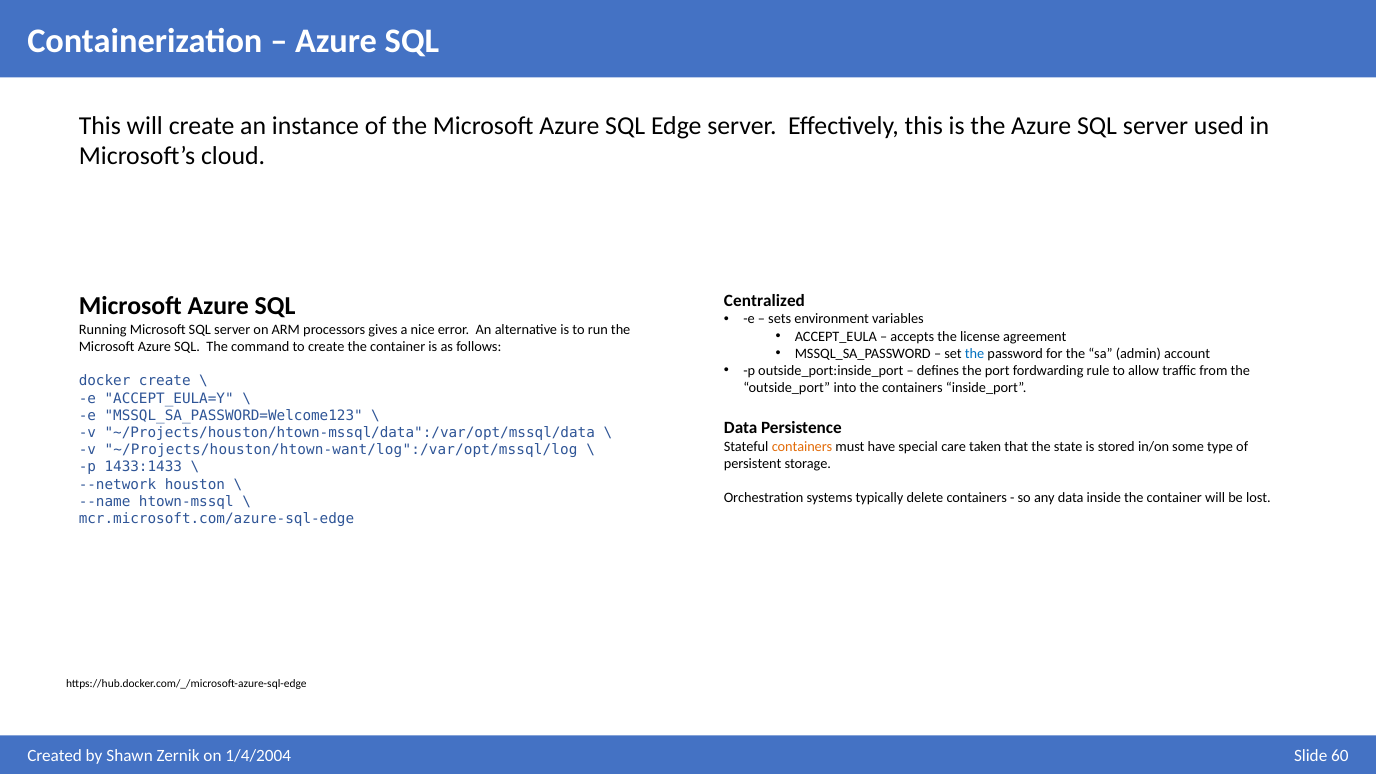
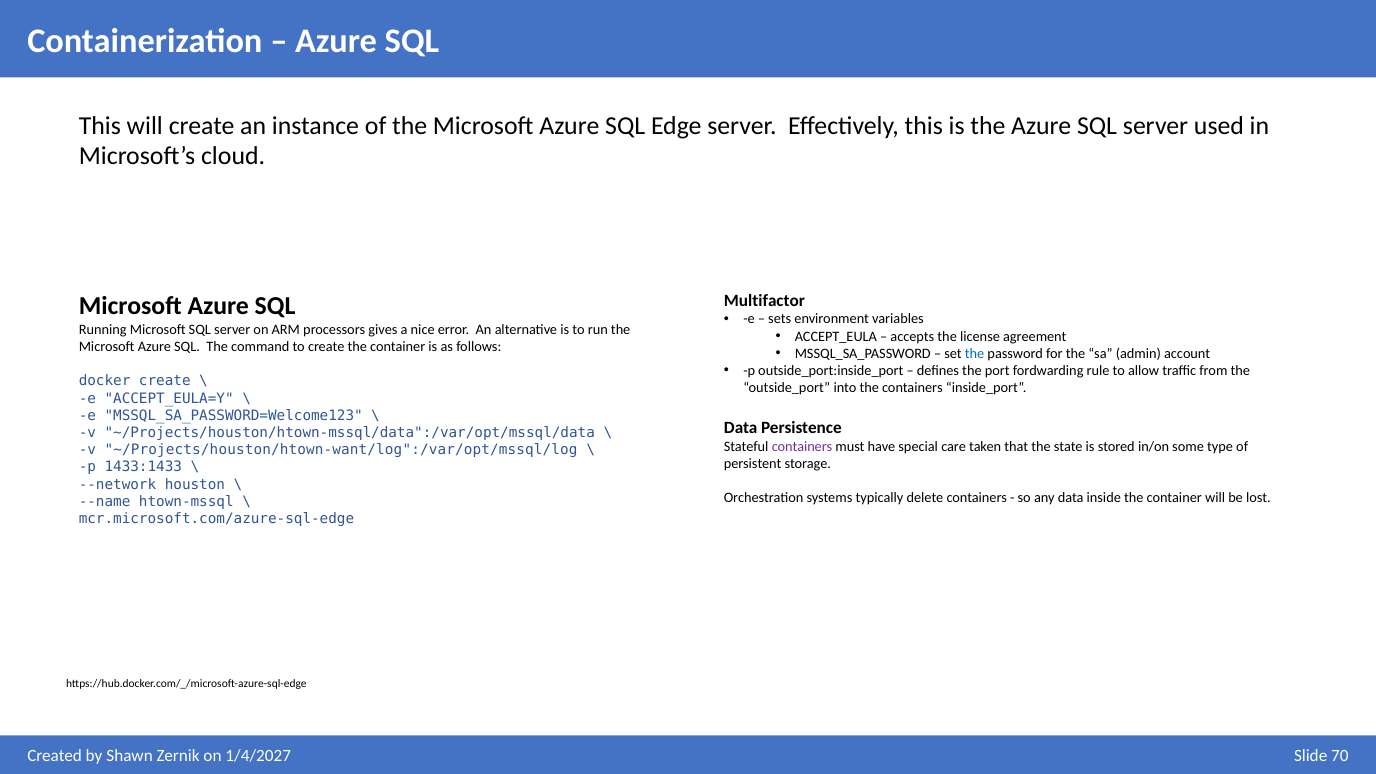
Centralized: Centralized -> Multifactor
containers at (802, 446) colour: orange -> purple
1/4/2004: 1/4/2004 -> 1/4/2027
60: 60 -> 70
